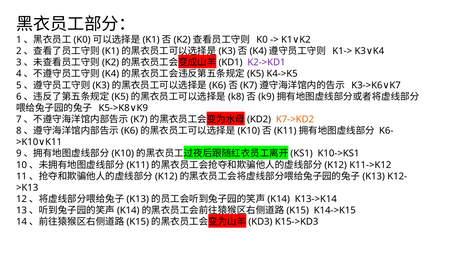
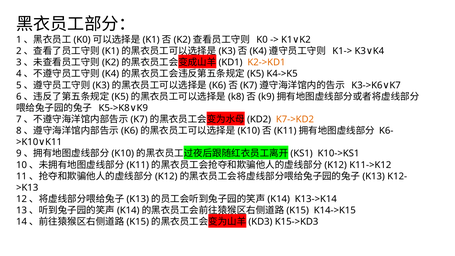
K2->KD1 colour: purple -> orange
